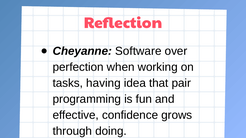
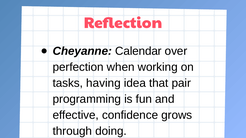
Software: Software -> Calendar
